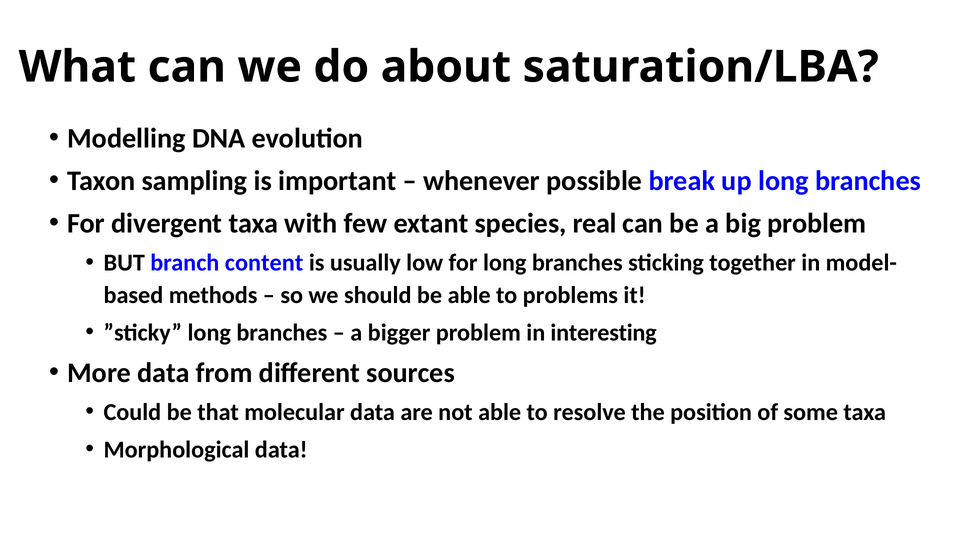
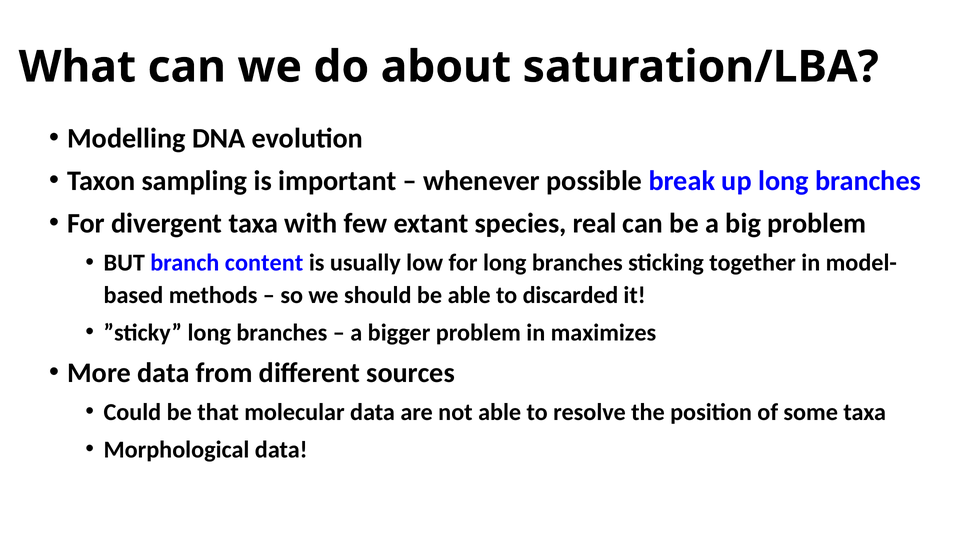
problems: problems -> discarded
interesting: interesting -> maximizes
